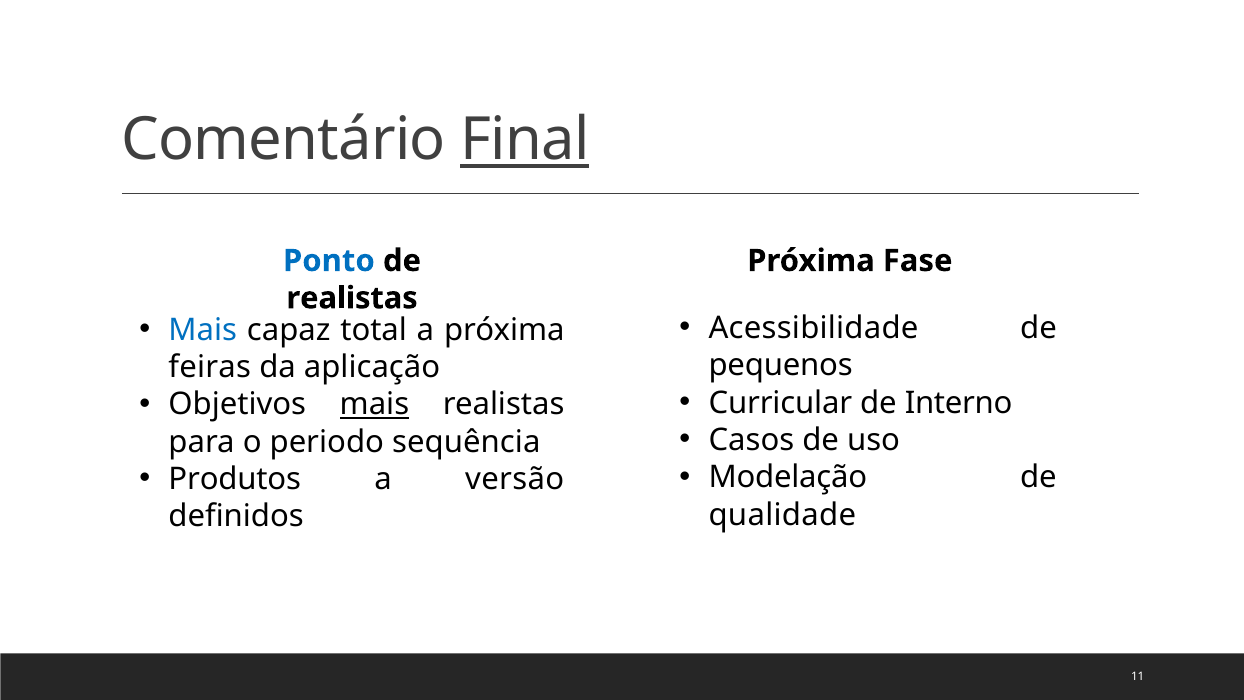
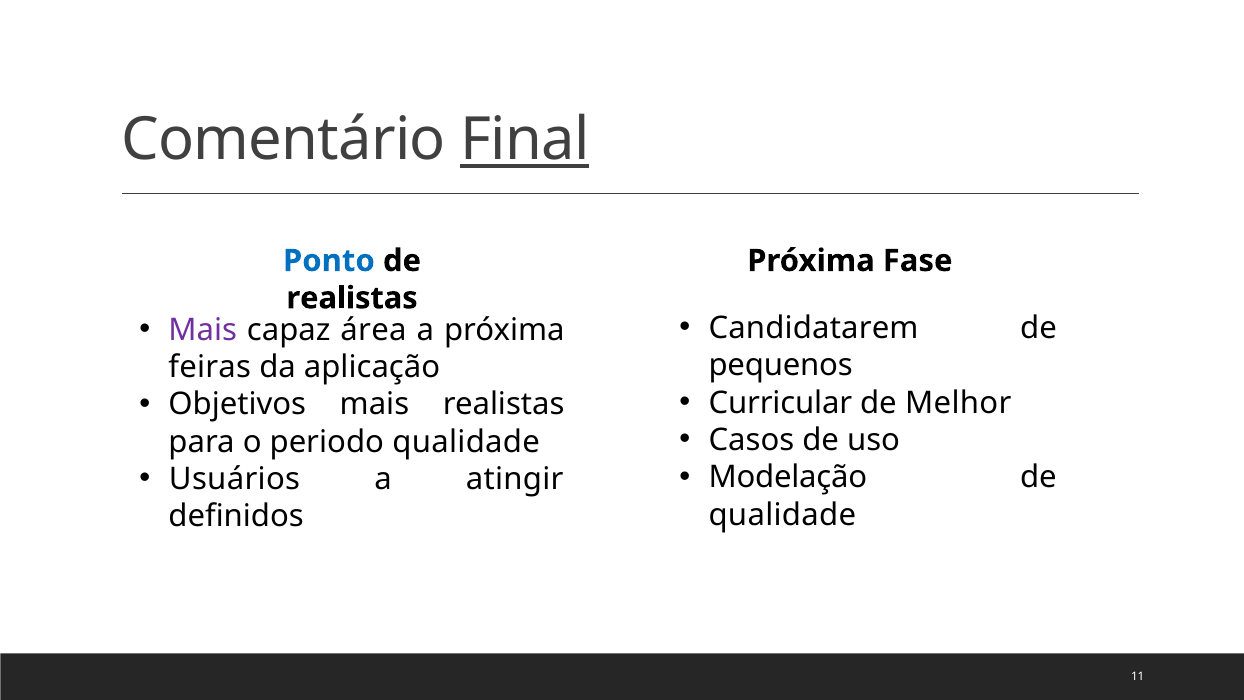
Acessibilidade: Acessibilidade -> Candidatarem
Mais at (203, 330) colour: blue -> purple
total: total -> área
Interno: Interno -> Melhor
mais at (374, 405) underline: present -> none
periodo sequência: sequência -> qualidade
Produtos: Produtos -> Usuários
versão: versão -> atingir
